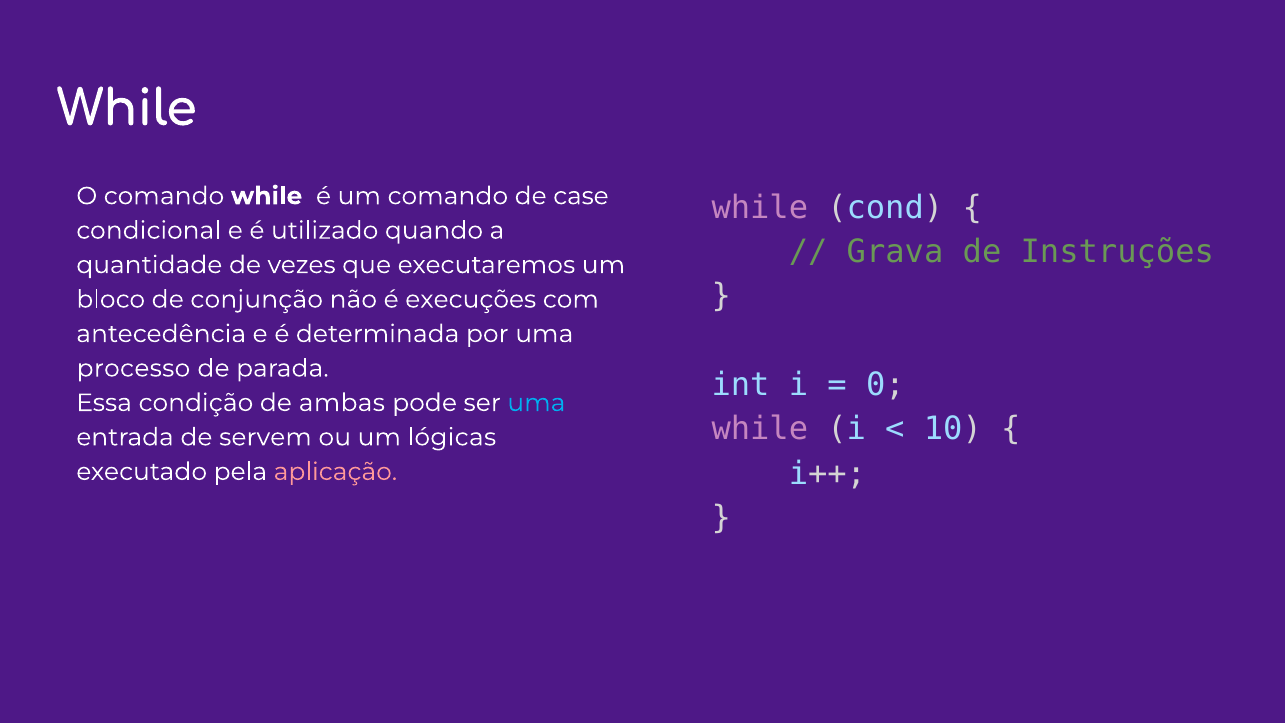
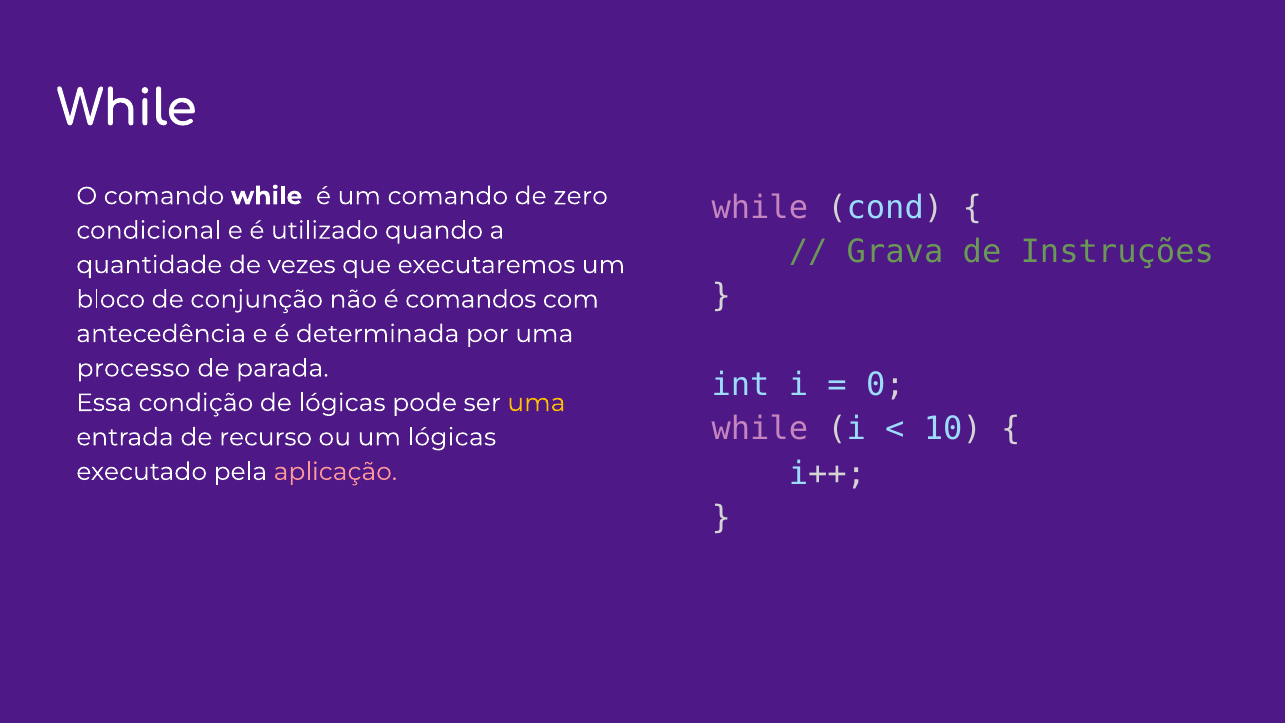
case: case -> zero
execuções: execuções -> comandos
de ambas: ambas -> lógicas
uma at (536, 403) colour: light blue -> yellow
servem: servem -> recurso
